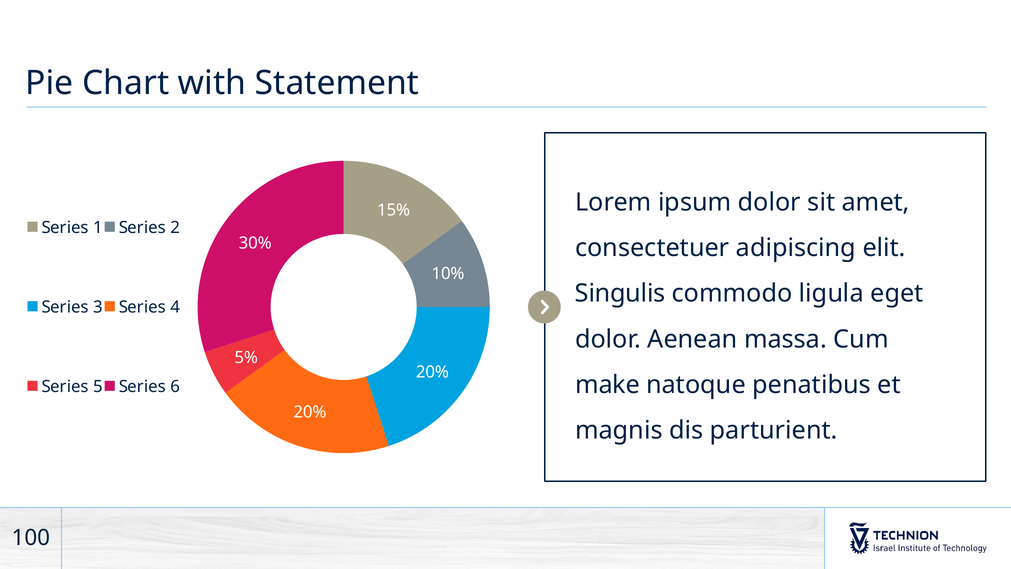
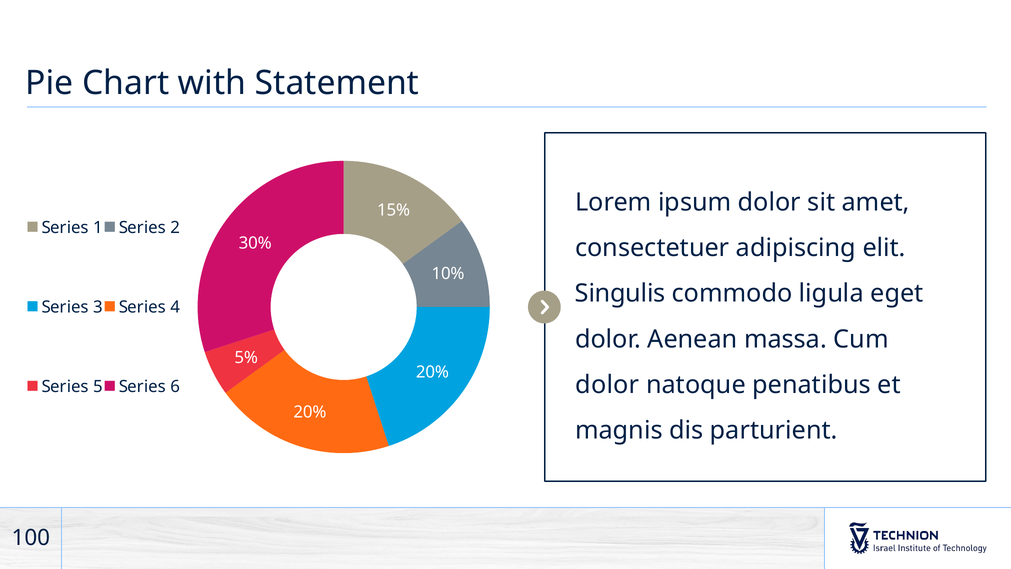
make at (608, 384): make -> dolor
